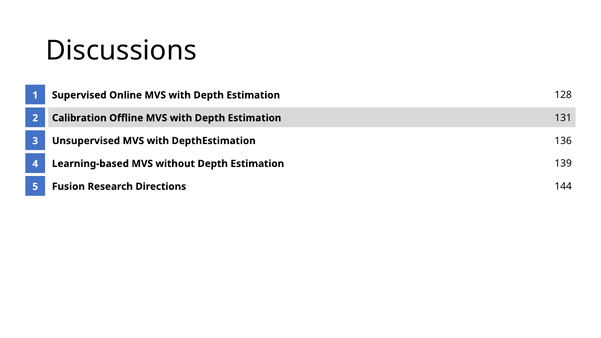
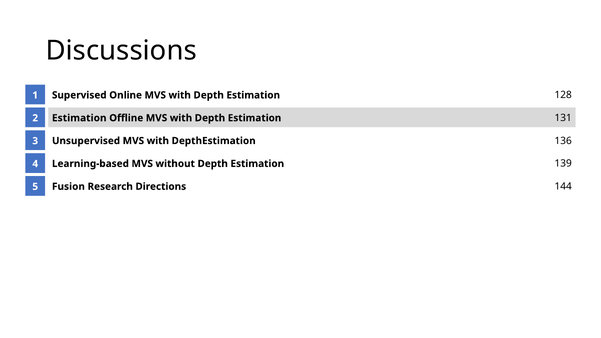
Calibration at (79, 118): Calibration -> Estimation
